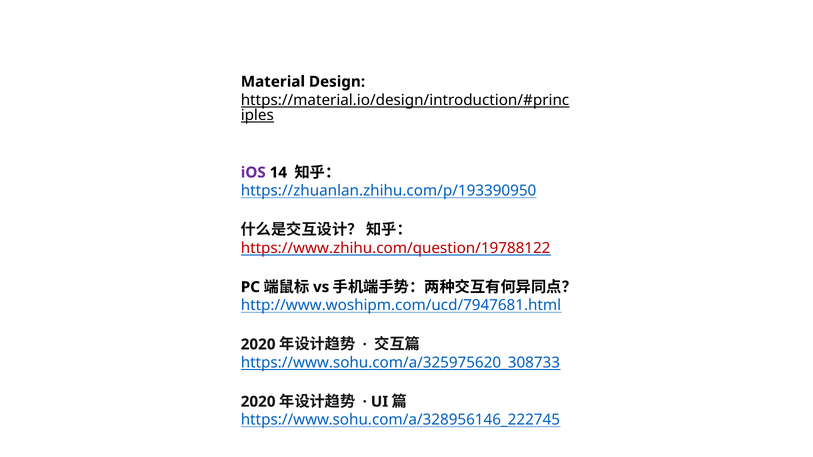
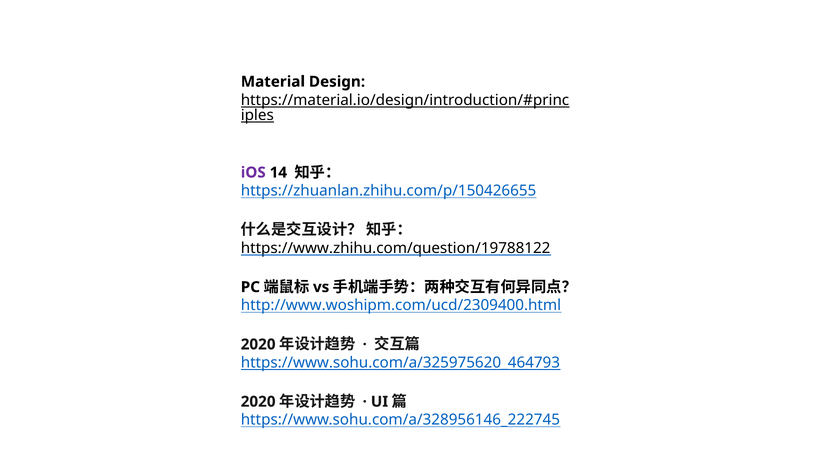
https://zhuanlan.zhihu.com/p/193390950: https://zhuanlan.zhihu.com/p/193390950 -> https://zhuanlan.zhihu.com/p/150426655
https://www.zhihu.com/question/19788122 colour: red -> black
http://www.woshipm.com/ucd/7947681.html: http://www.woshipm.com/ucd/7947681.html -> http://www.woshipm.com/ucd/2309400.html
https://www.sohu.com/a/325975620_308733: https://www.sohu.com/a/325975620_308733 -> https://www.sohu.com/a/325975620_464793
